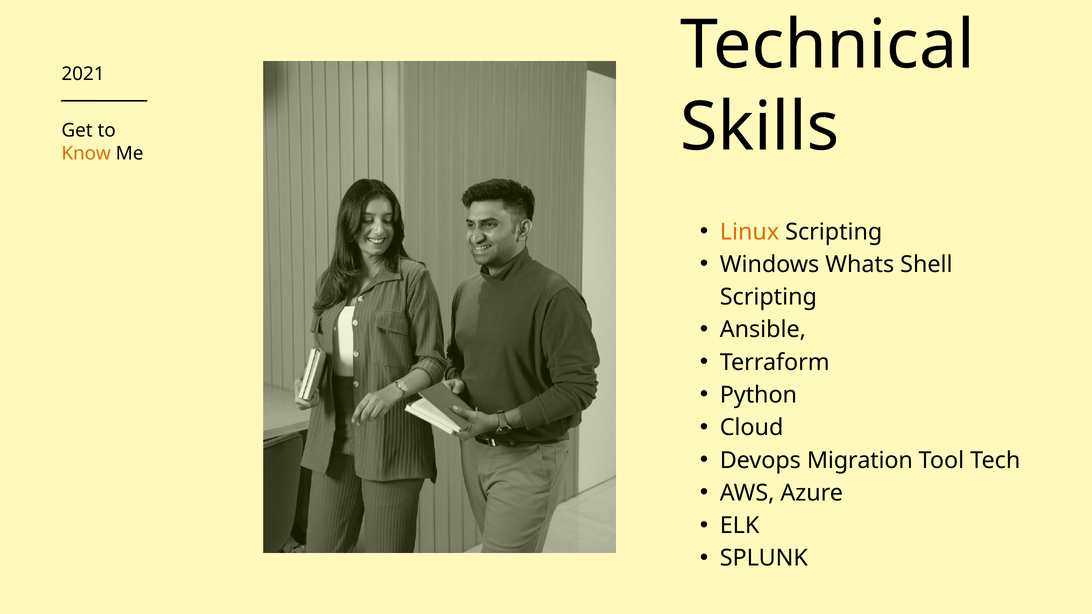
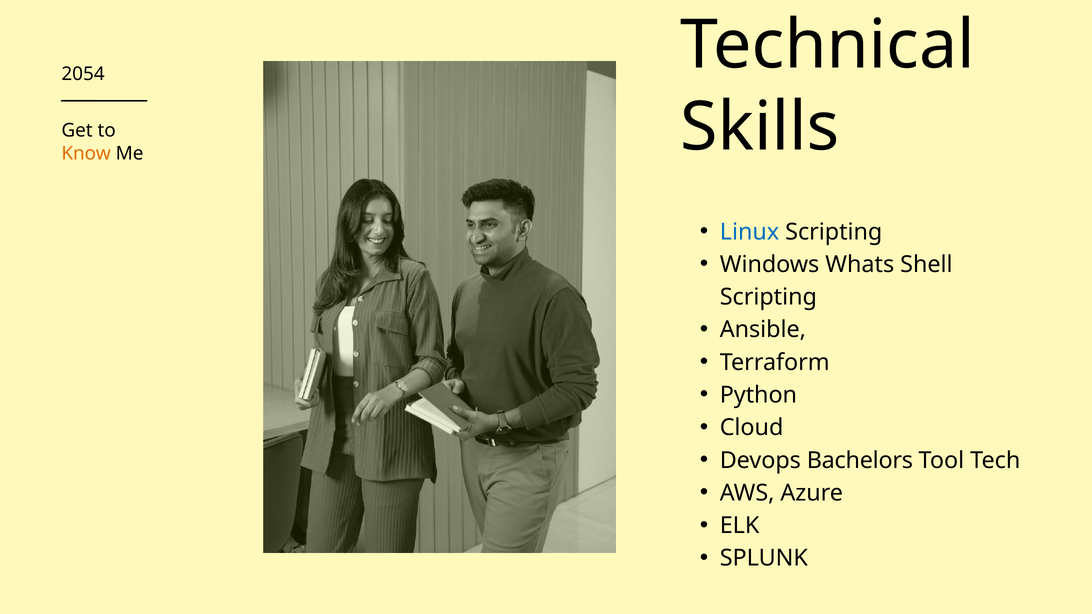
2021: 2021 -> 2054
Linux colour: orange -> blue
Migration: Migration -> Bachelors
